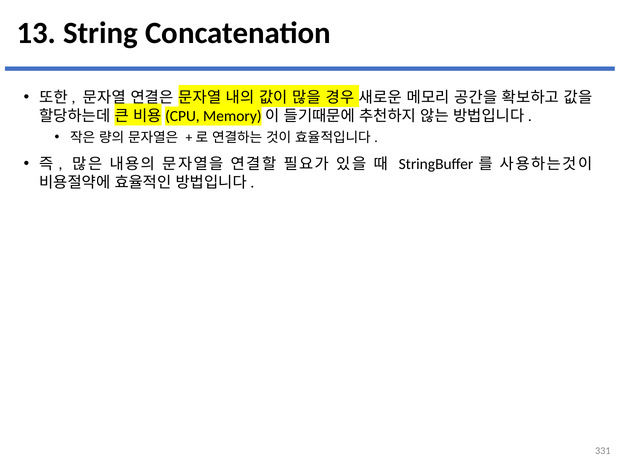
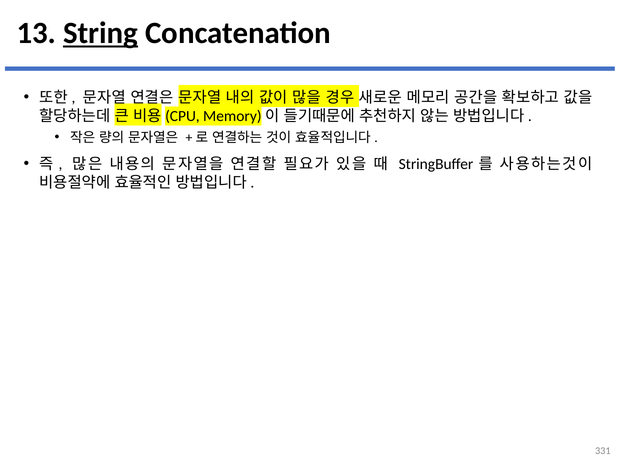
String underline: none -> present
